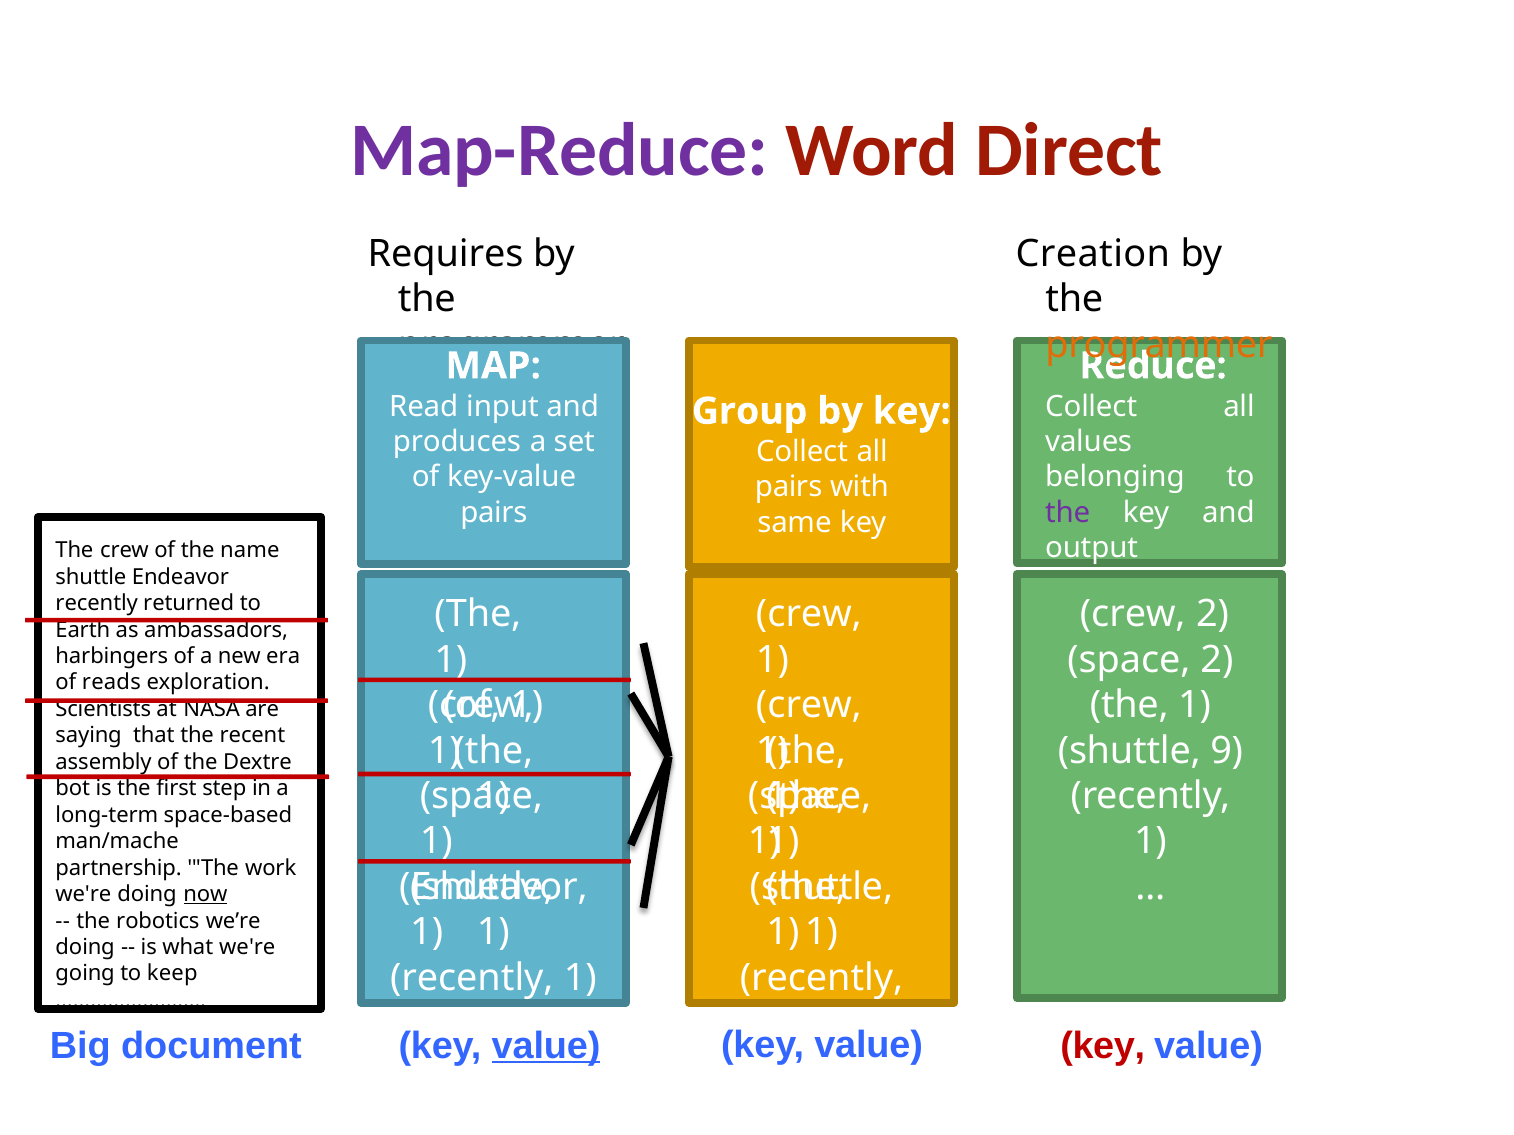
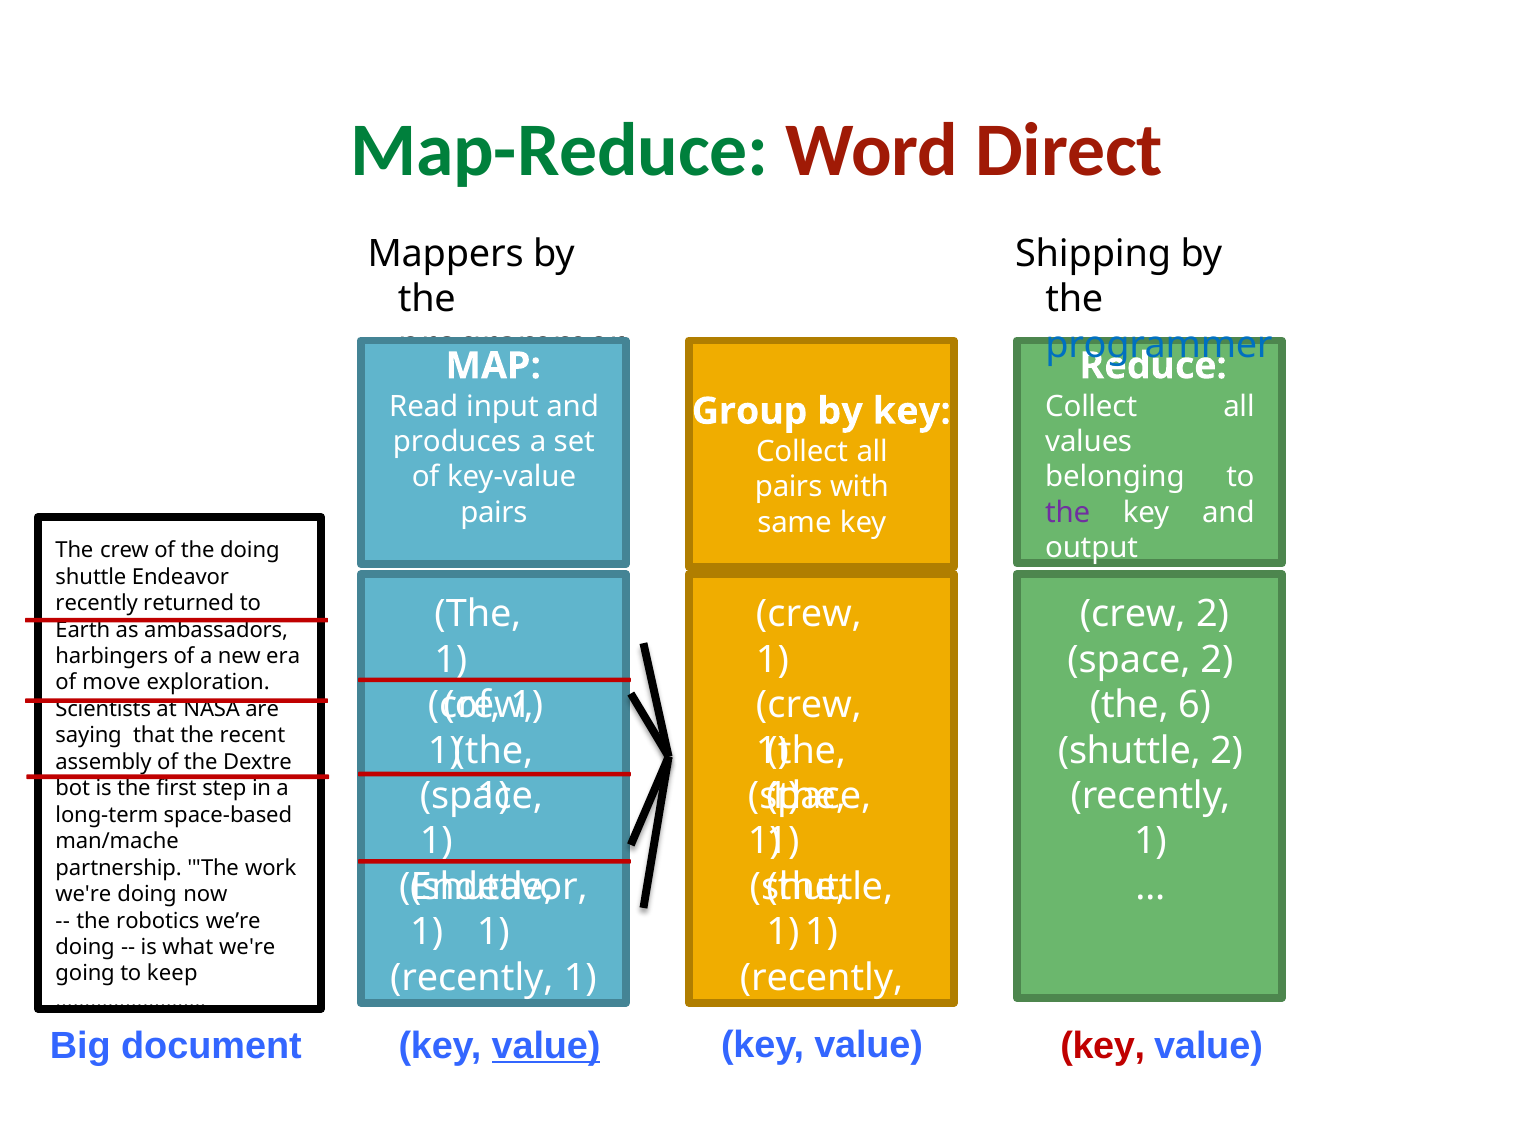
Map-Reduce colour: purple -> green
Requires: Requires -> Mappers
Creation: Creation -> Shipping
programmer at (1159, 345) colour: orange -> blue
the name: name -> doing
reads: reads -> move
1 at (1195, 706): 1 -> 6
shuttle 9: 9 -> 2
now underline: present -> none
